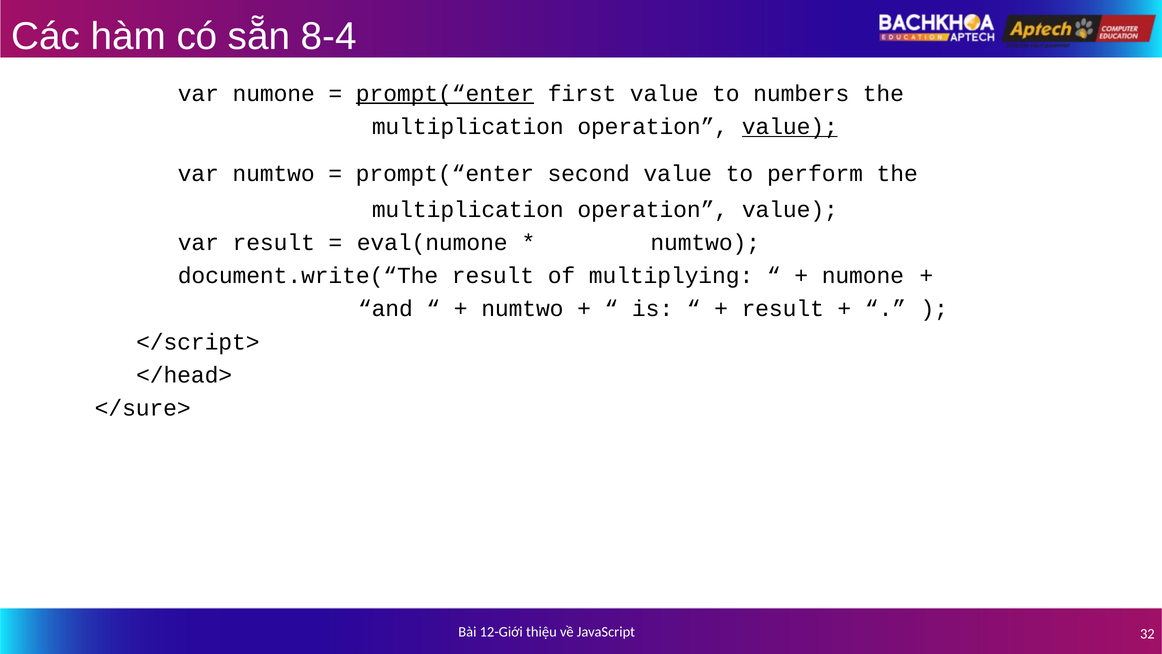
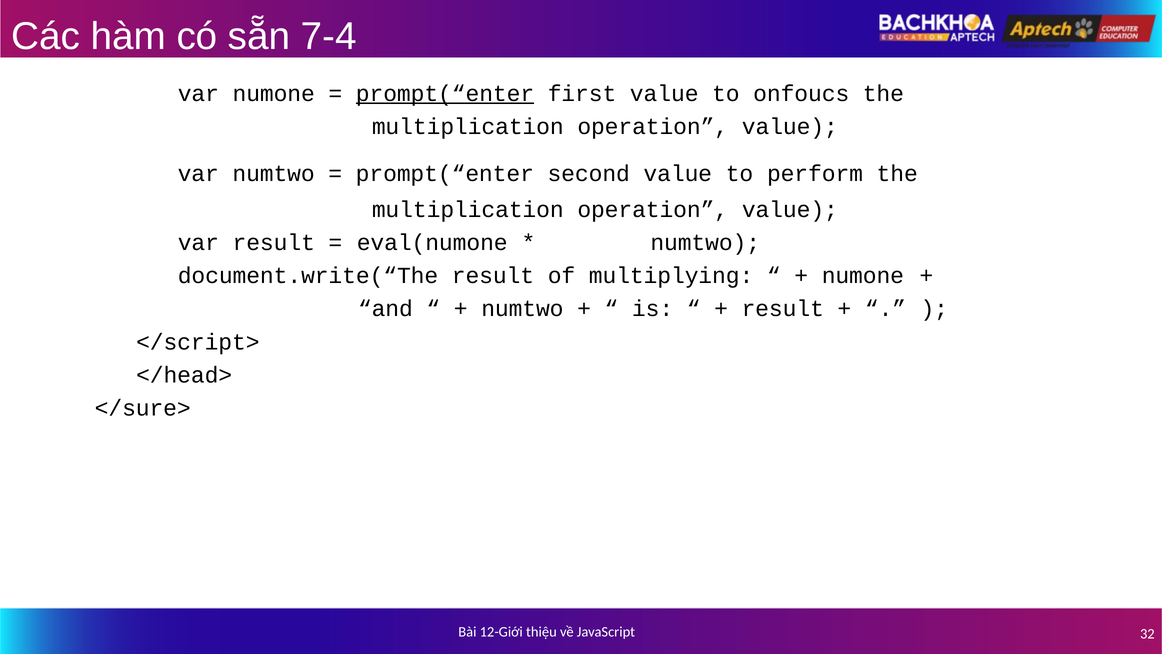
8-4: 8-4 -> 7-4
numbers: numbers -> onfoucs
value at (790, 127) underline: present -> none
